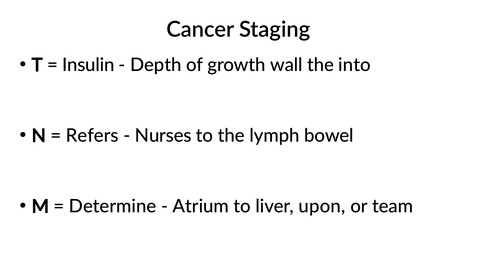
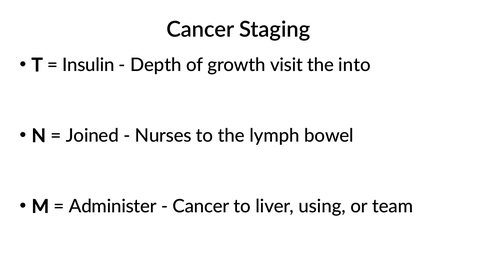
wall: wall -> visit
Refers: Refers -> Joined
Determine: Determine -> Administer
Atrium at (201, 206): Atrium -> Cancer
upon: upon -> using
